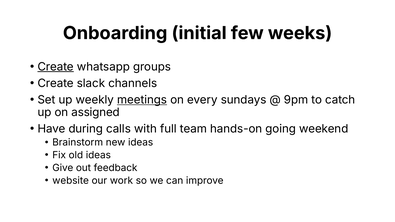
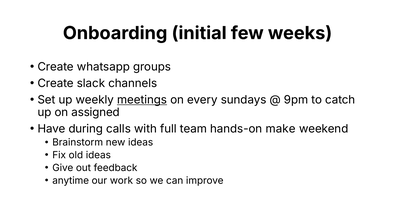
Create at (56, 67) underline: present -> none
going: going -> make
website: website -> anytime
